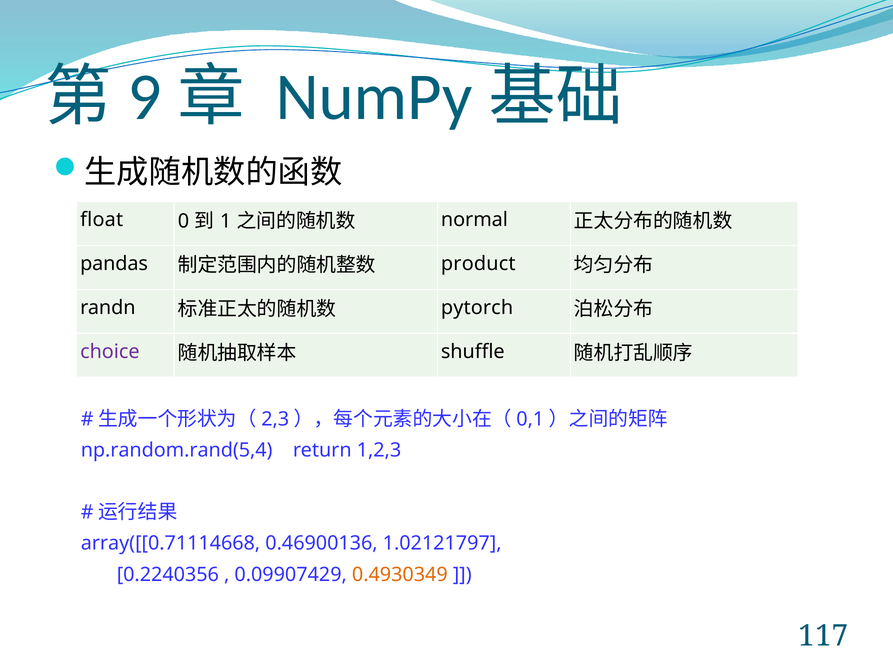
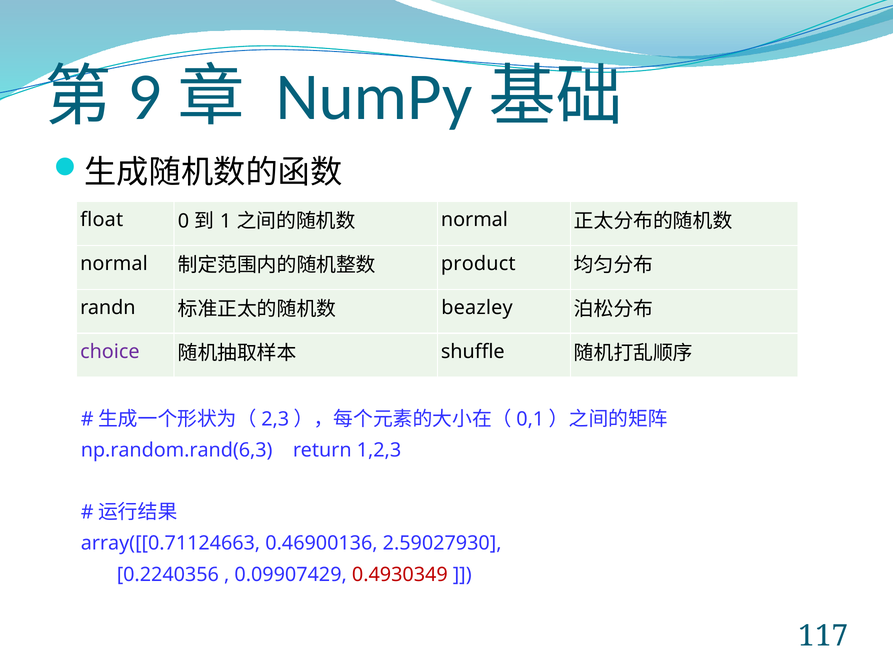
pandas at (114, 264): pandas -> normal
pytorch: pytorch -> beazley
np.random.rand(5,4: np.random.rand(5,4 -> np.random.rand(6,3
array([[0.71114668: array([[0.71114668 -> array([[0.71124663
1.02121797: 1.02121797 -> 2.59027930
0.4930349 colour: orange -> red
